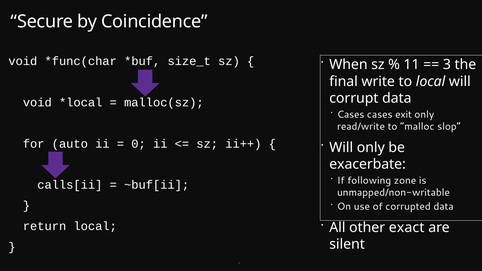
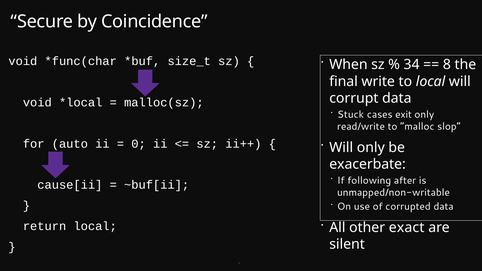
11: 11 -> 34
3: 3 -> 8
Cases at (351, 115): Cases -> Stuck
zone: zone -> after
calls[ii: calls[ii -> cause[ii
